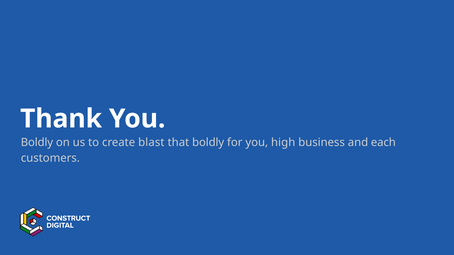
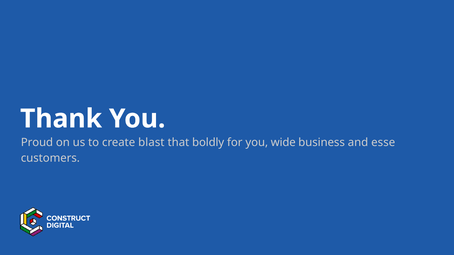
Boldly at (37, 143): Boldly -> Proud
high: high -> wide
each: each -> esse
